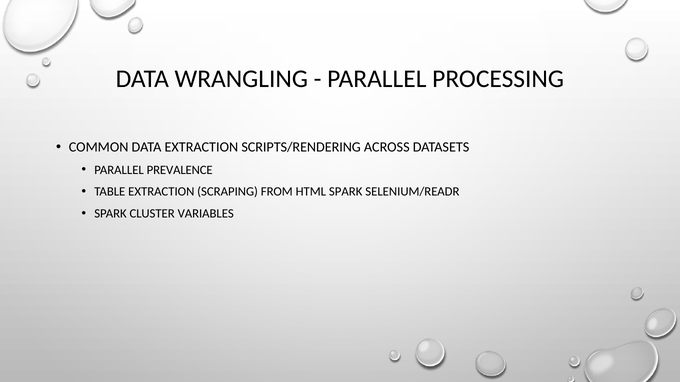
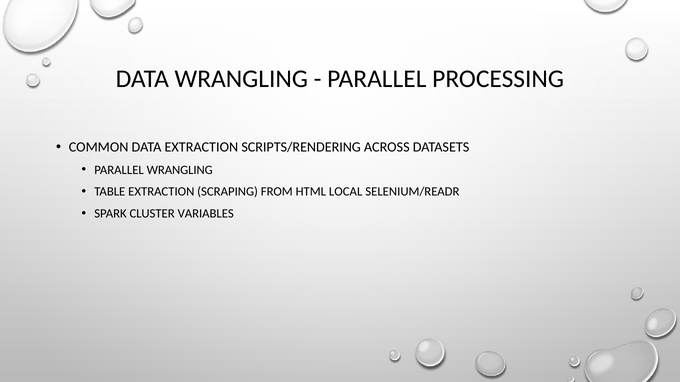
PARALLEL PREVALENCE: PREVALENCE -> WRANGLING
HTML SPARK: SPARK -> LOCAL
